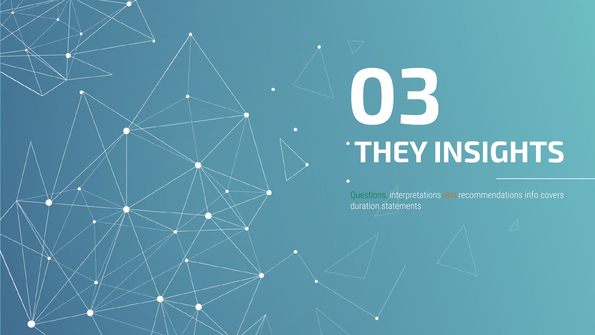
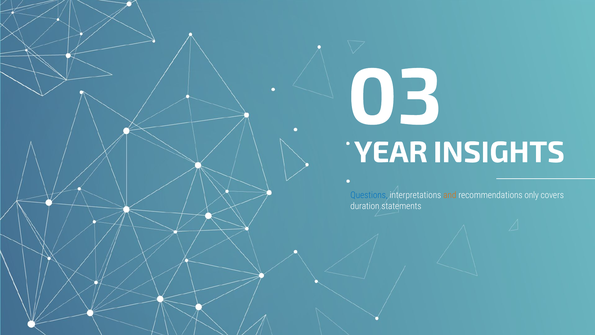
THEY: THEY -> YEAR
Questions colour: green -> blue
info: info -> only
